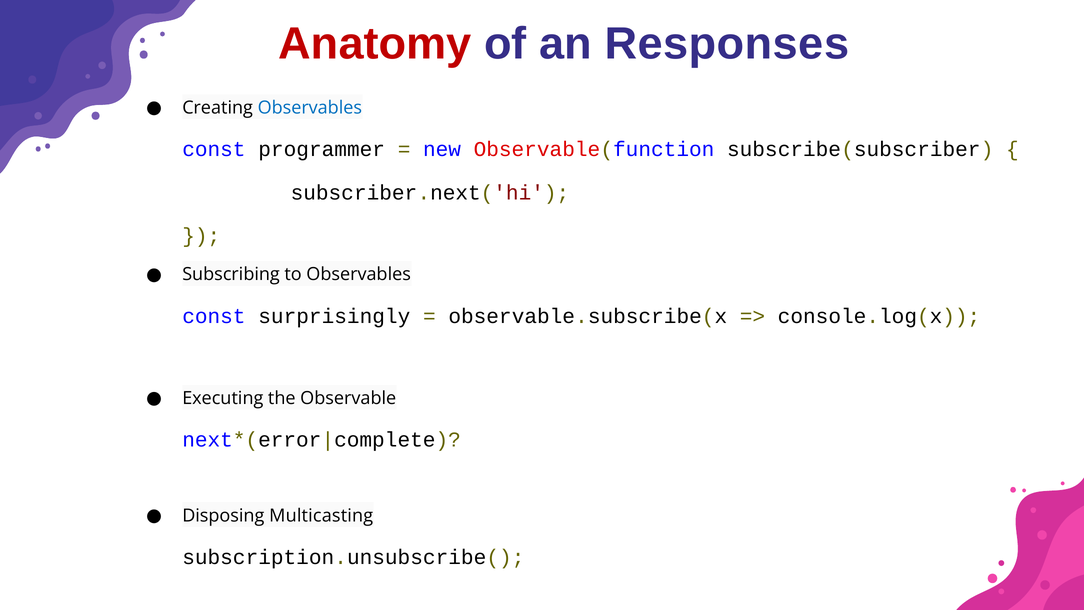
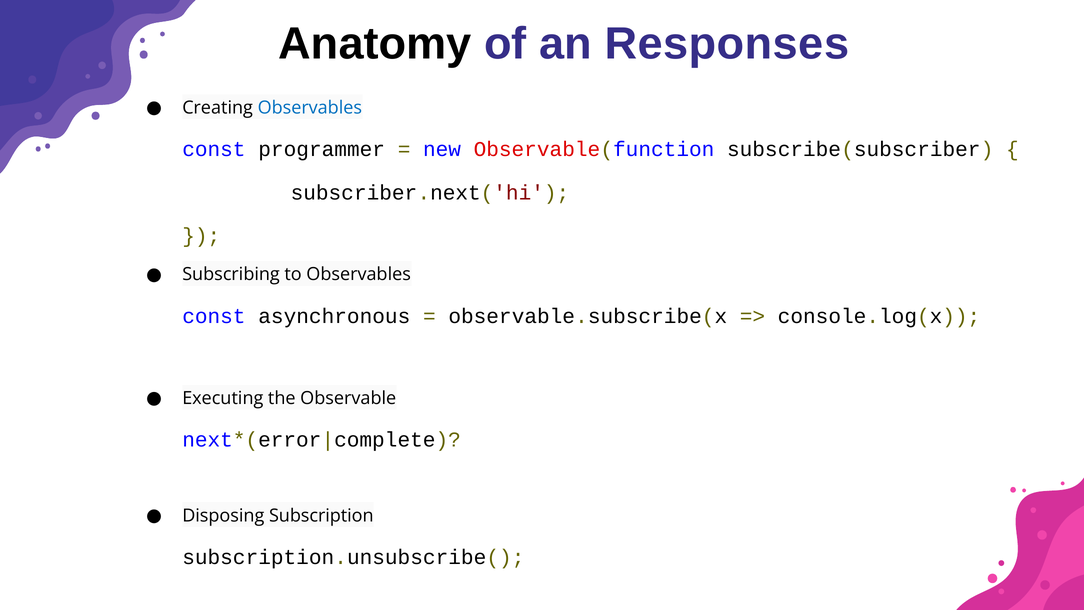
Anatomy colour: red -> black
surprisingly: surprisingly -> asynchronous
Multicasting: Multicasting -> Subscription
